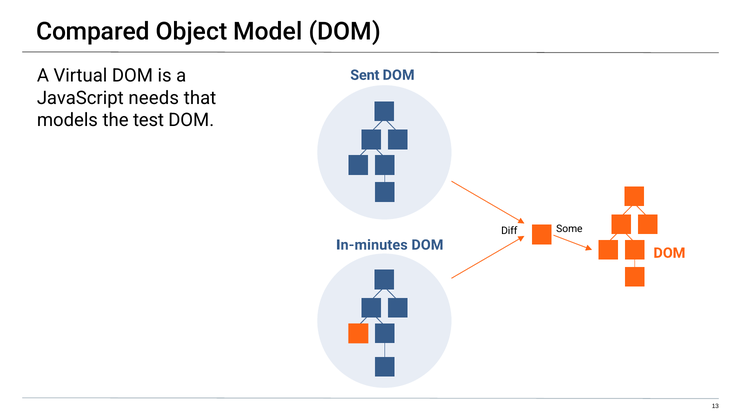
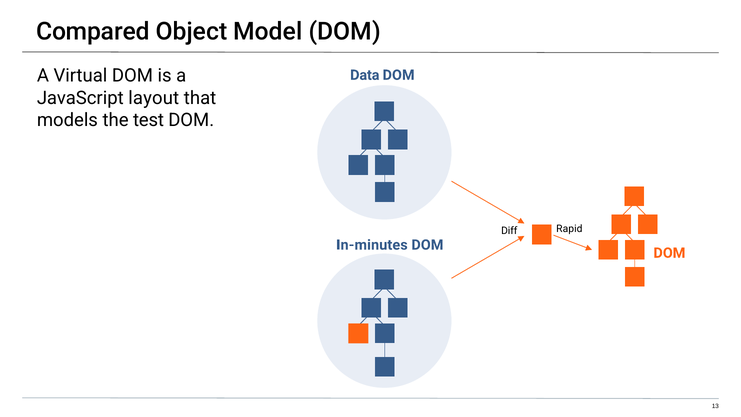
Sent: Sent -> Data
needs: needs -> layout
Some: Some -> Rapid
